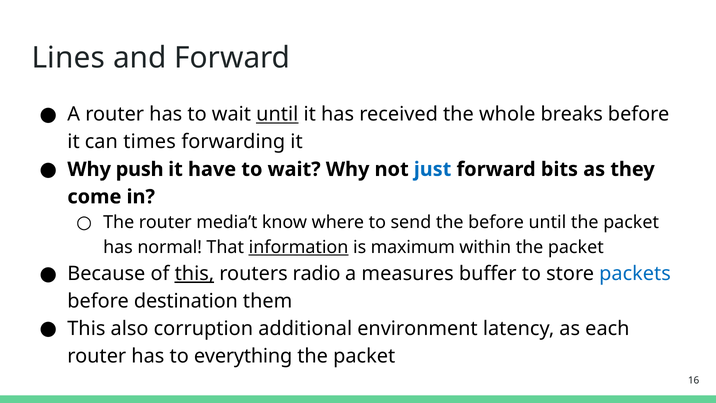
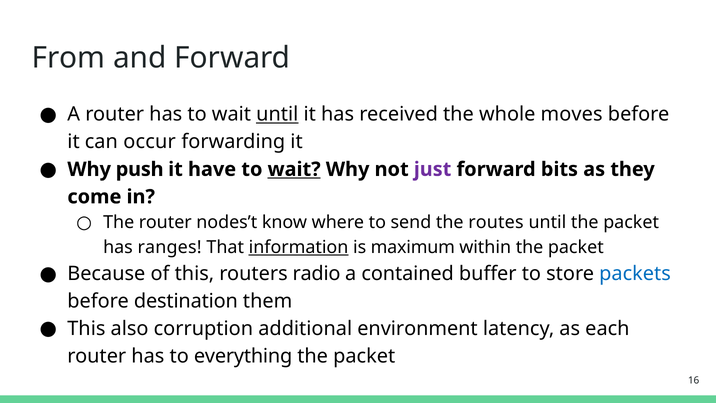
Lines: Lines -> From
breaks: breaks -> moves
times: times -> occur
wait at (294, 169) underline: none -> present
just colour: blue -> purple
media’t: media’t -> nodes’t
the before: before -> routes
normal: normal -> ranges
this at (194, 274) underline: present -> none
measures: measures -> contained
